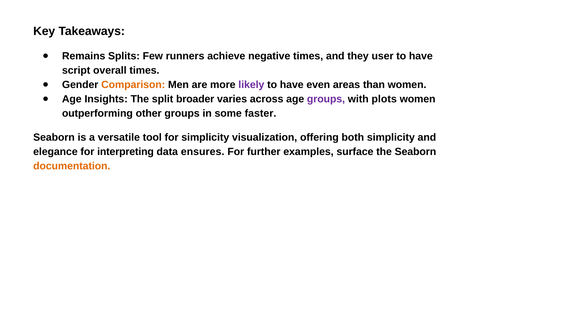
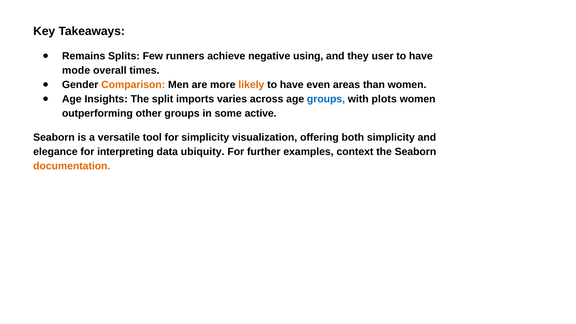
negative times: times -> using
script: script -> mode
likely colour: purple -> orange
broader: broader -> imports
groups at (326, 99) colour: purple -> blue
faster: faster -> active
ensures: ensures -> ubiquity
surface: surface -> context
